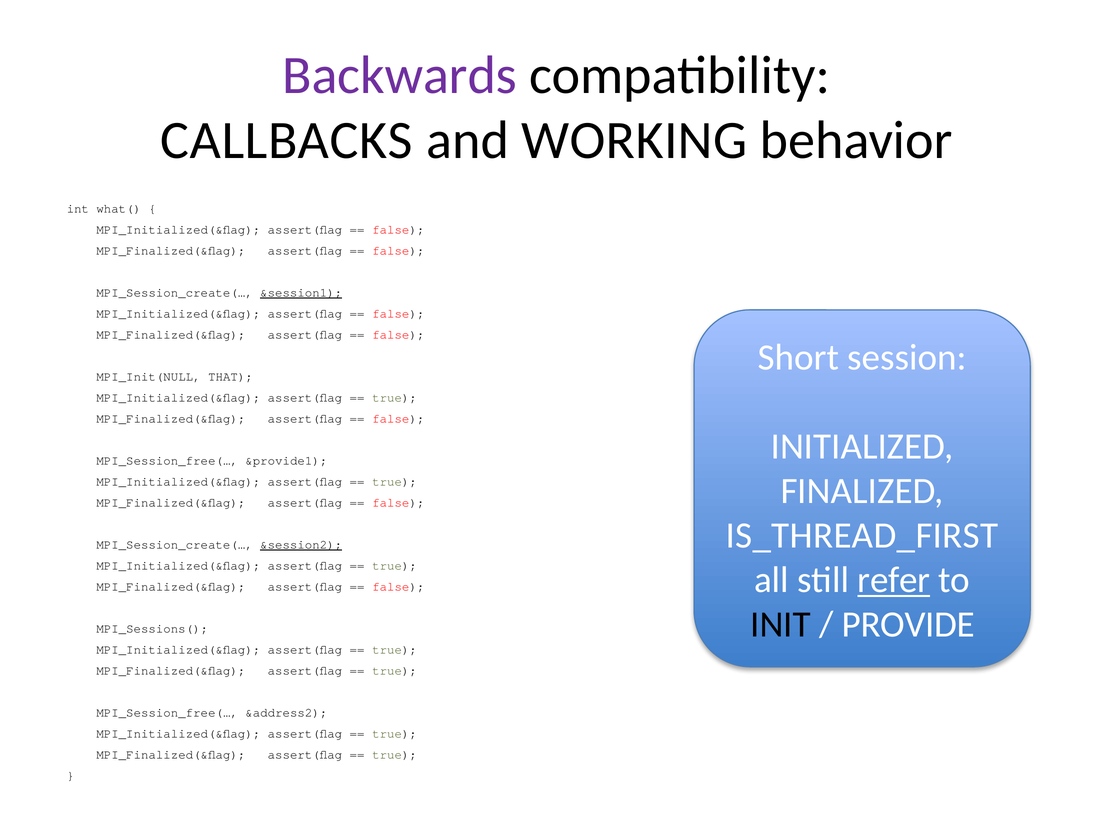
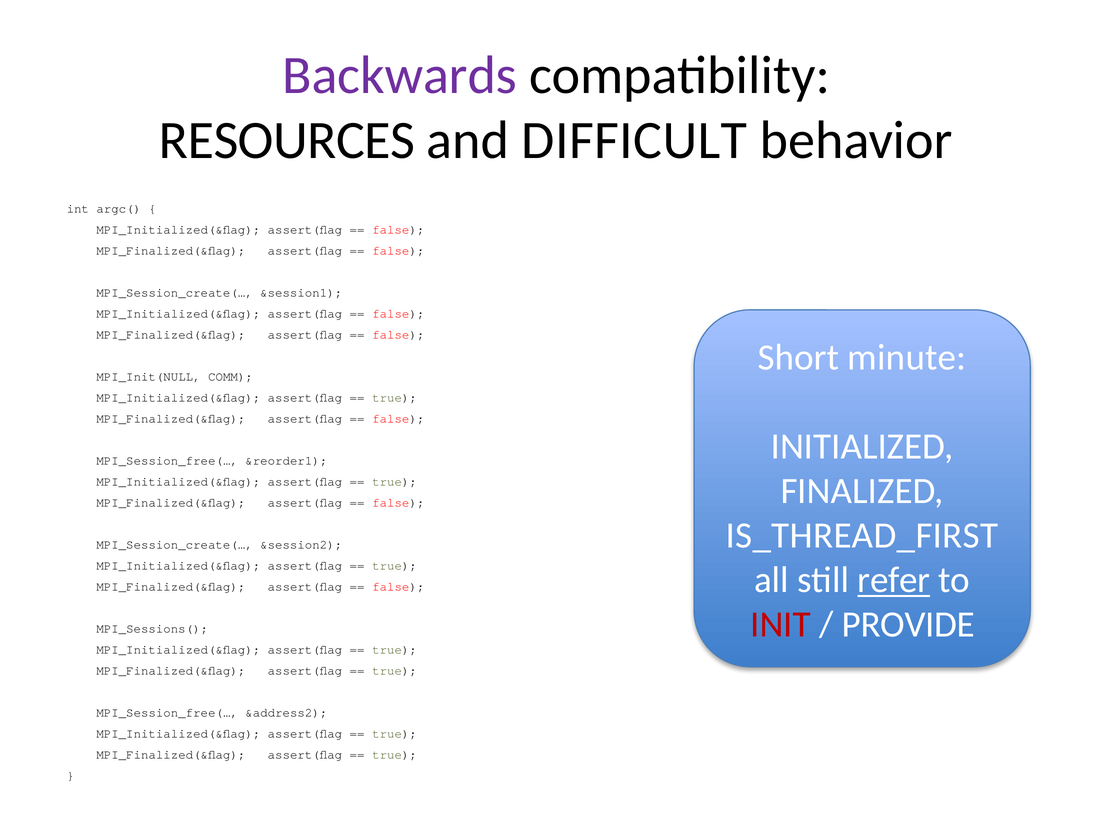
CALLBACKS: CALLBACKS -> RESOURCES
WORKING: WORKING -> DIFFICULT
what(: what( -> argc(
&session1 underline: present -> none
session: session -> minute
THAT: THAT -> COMM
&provide1: &provide1 -> &reorder1
&session2 underline: present -> none
INIT colour: black -> red
